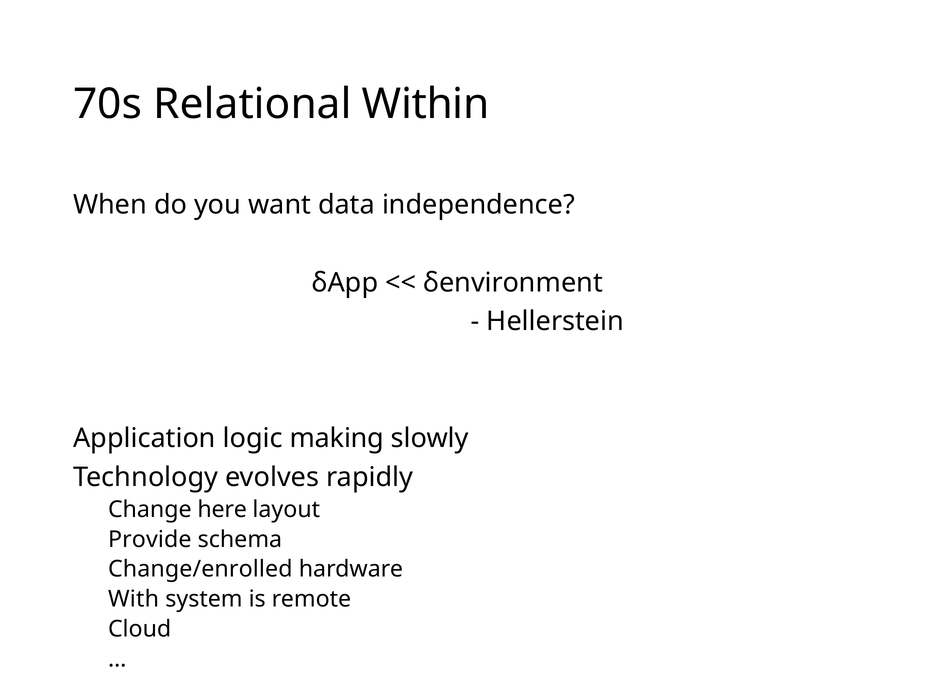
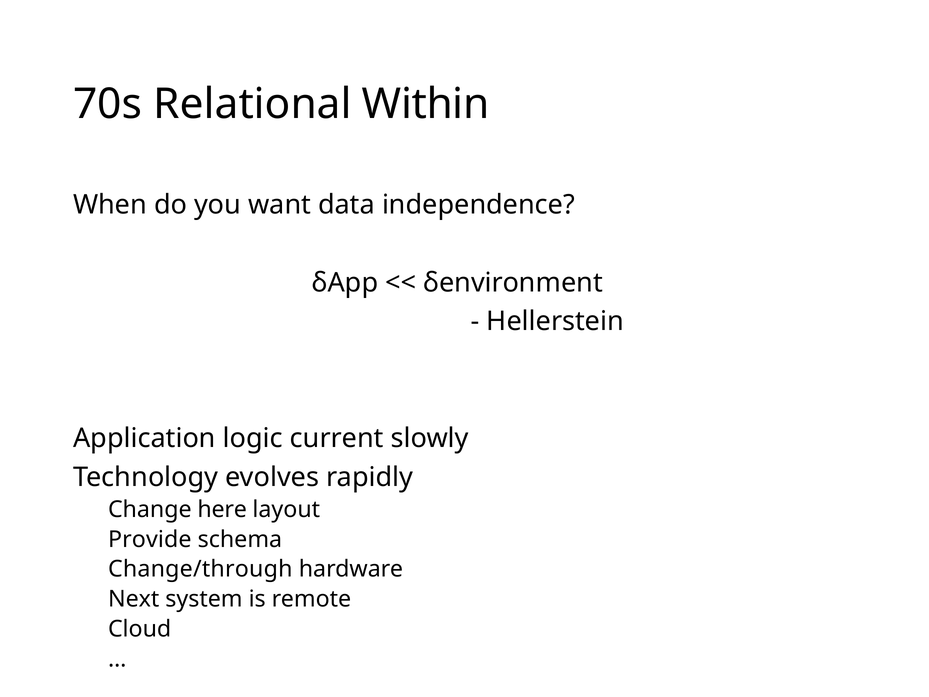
making: making -> current
Change/enrolled: Change/enrolled -> Change/through
With: With -> Next
